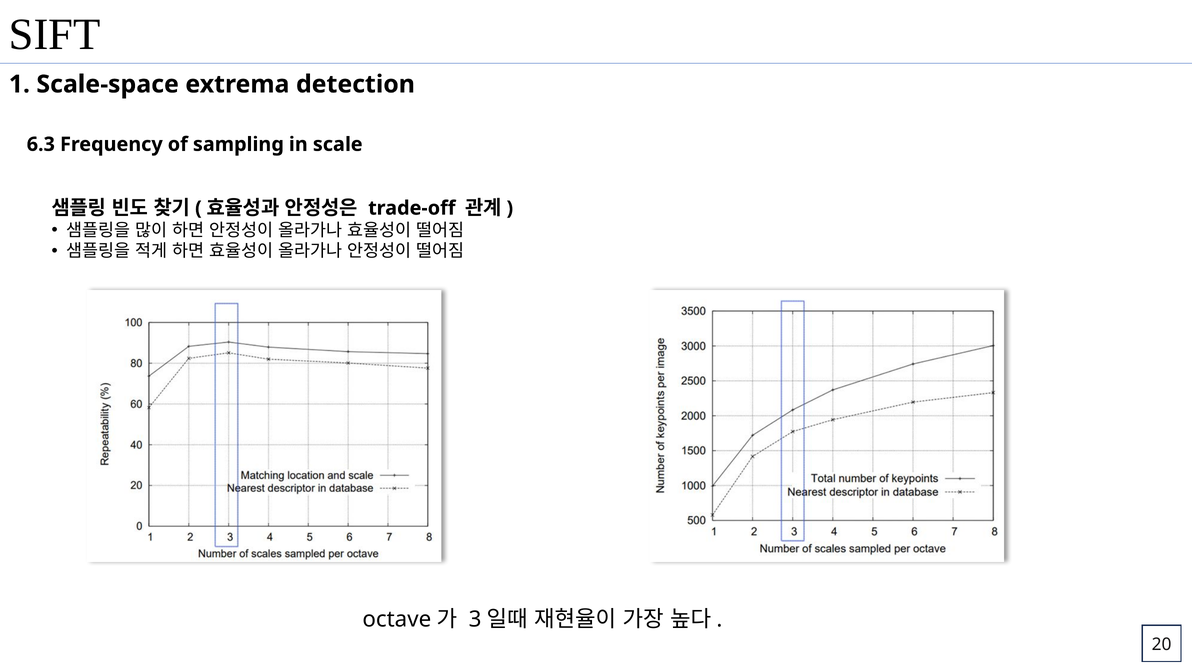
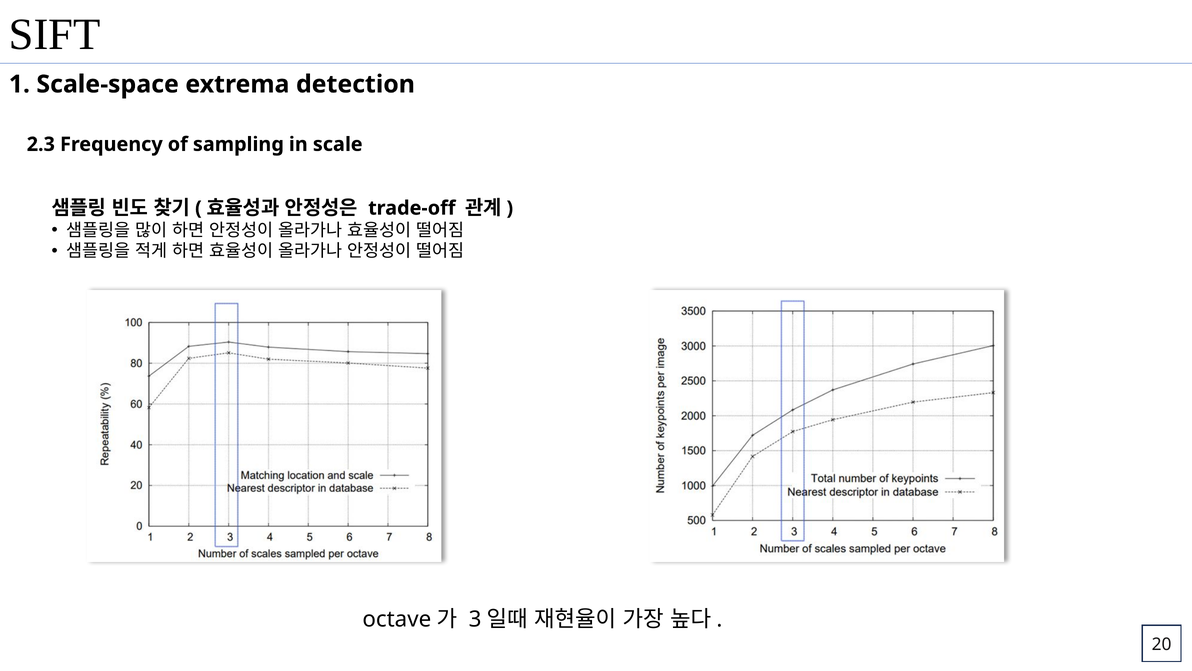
6.3: 6.3 -> 2.3
